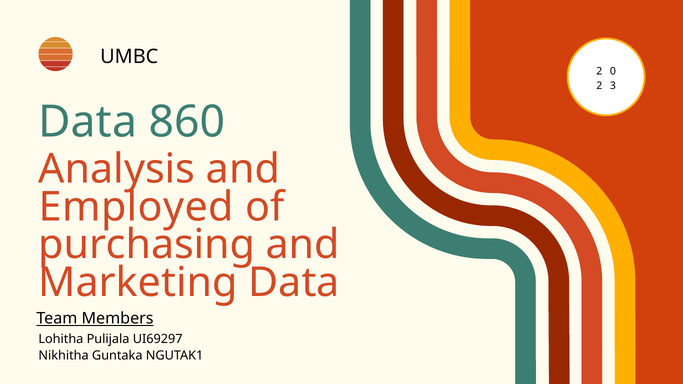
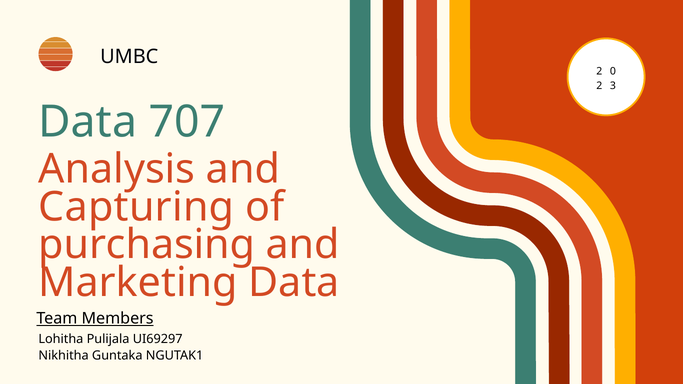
860: 860 -> 707
Employed: Employed -> Capturing
